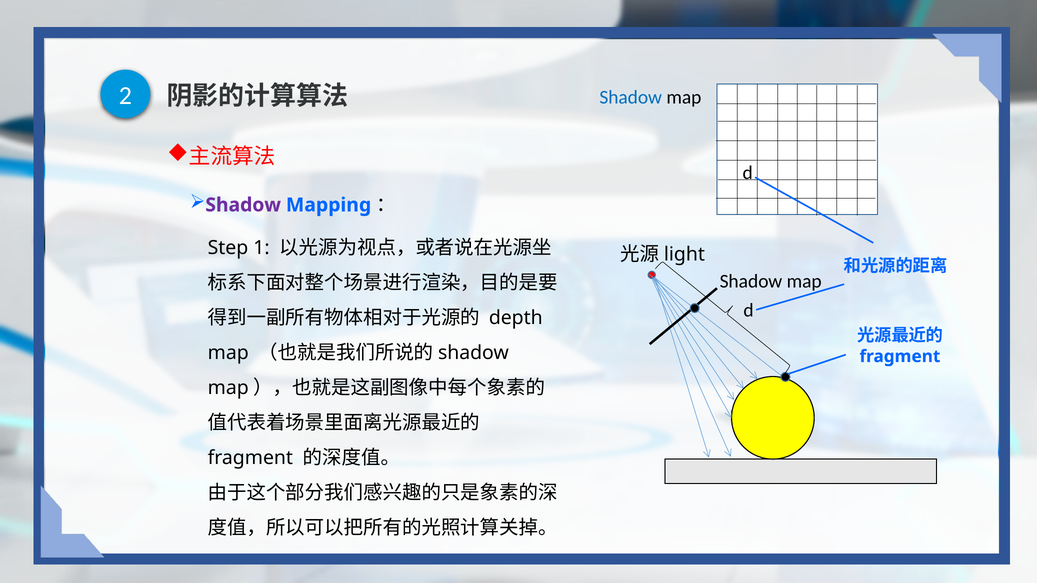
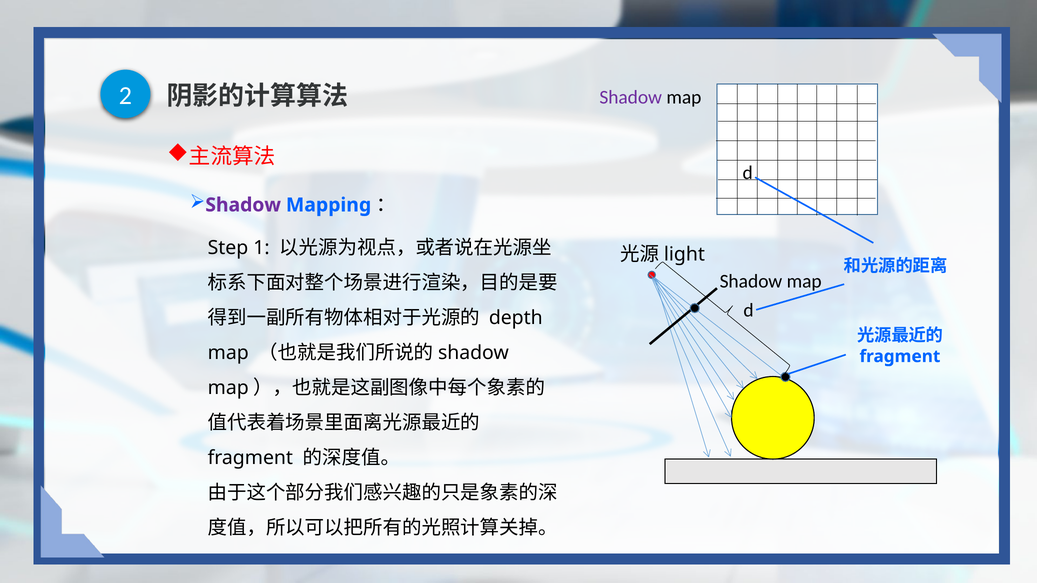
Shadow at (631, 98) colour: blue -> purple
